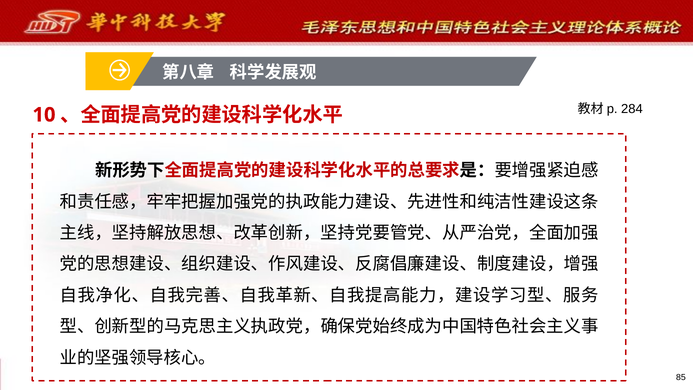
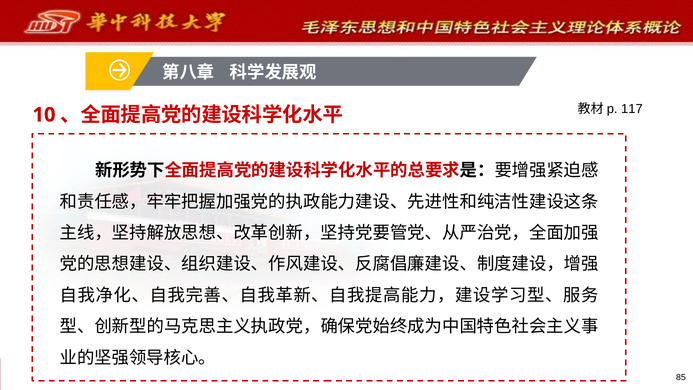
284: 284 -> 117
